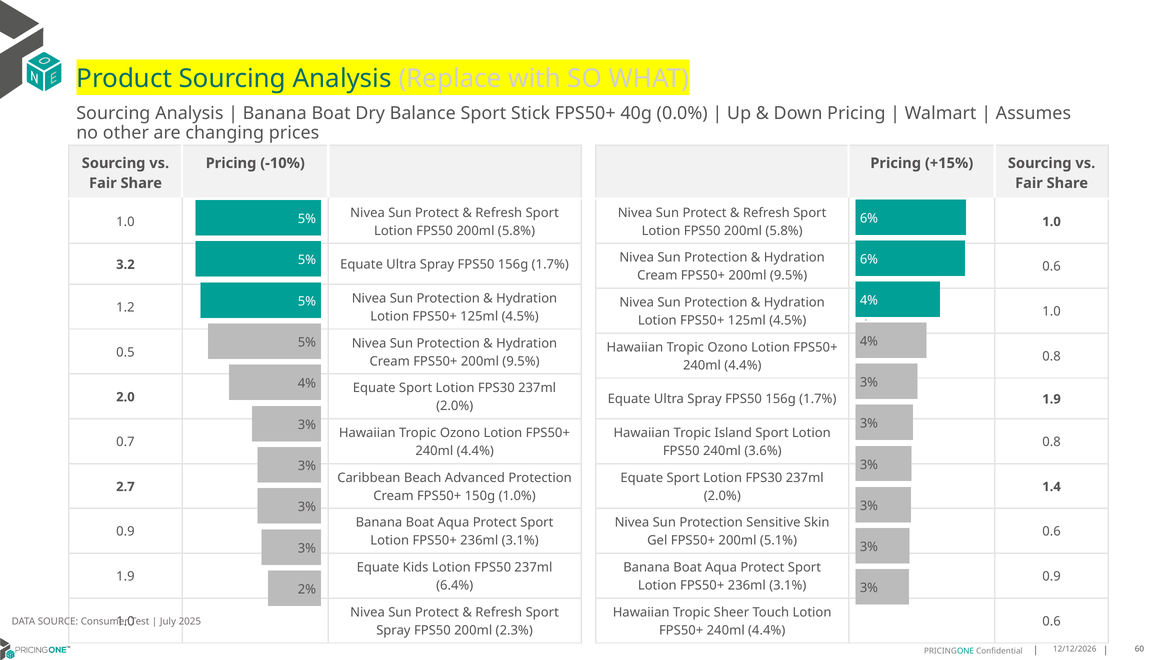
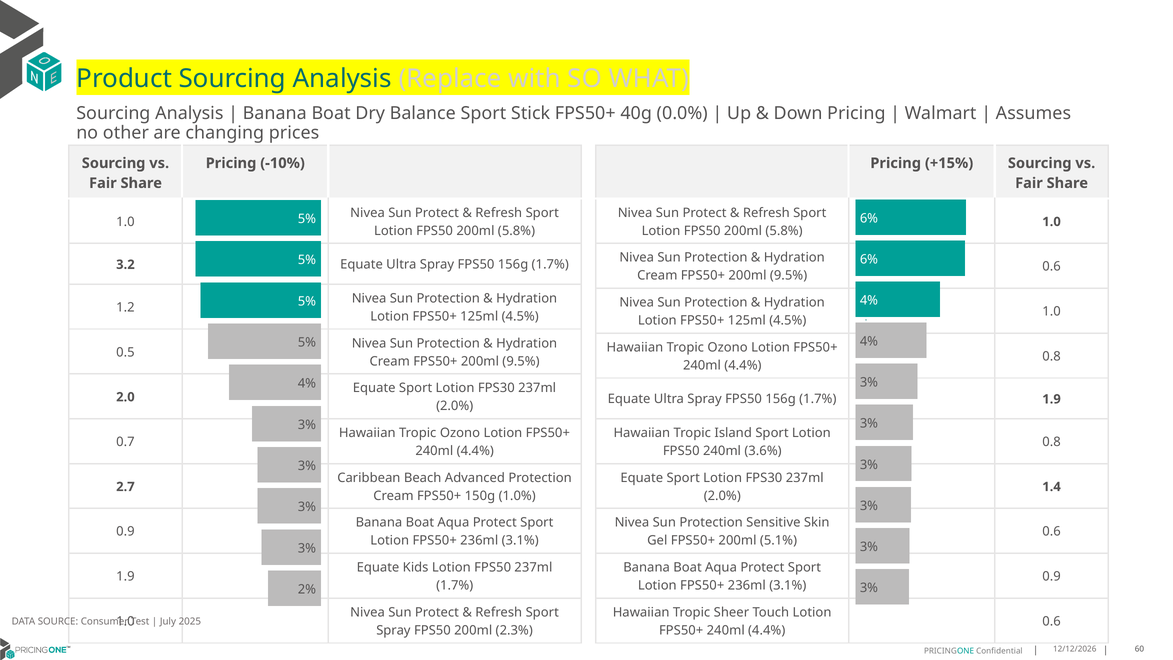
6.4% at (455, 585): 6.4% -> 1.7%
